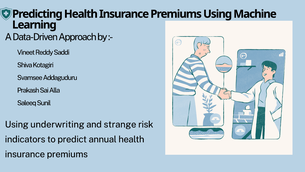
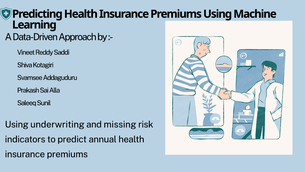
strange: strange -> missing
